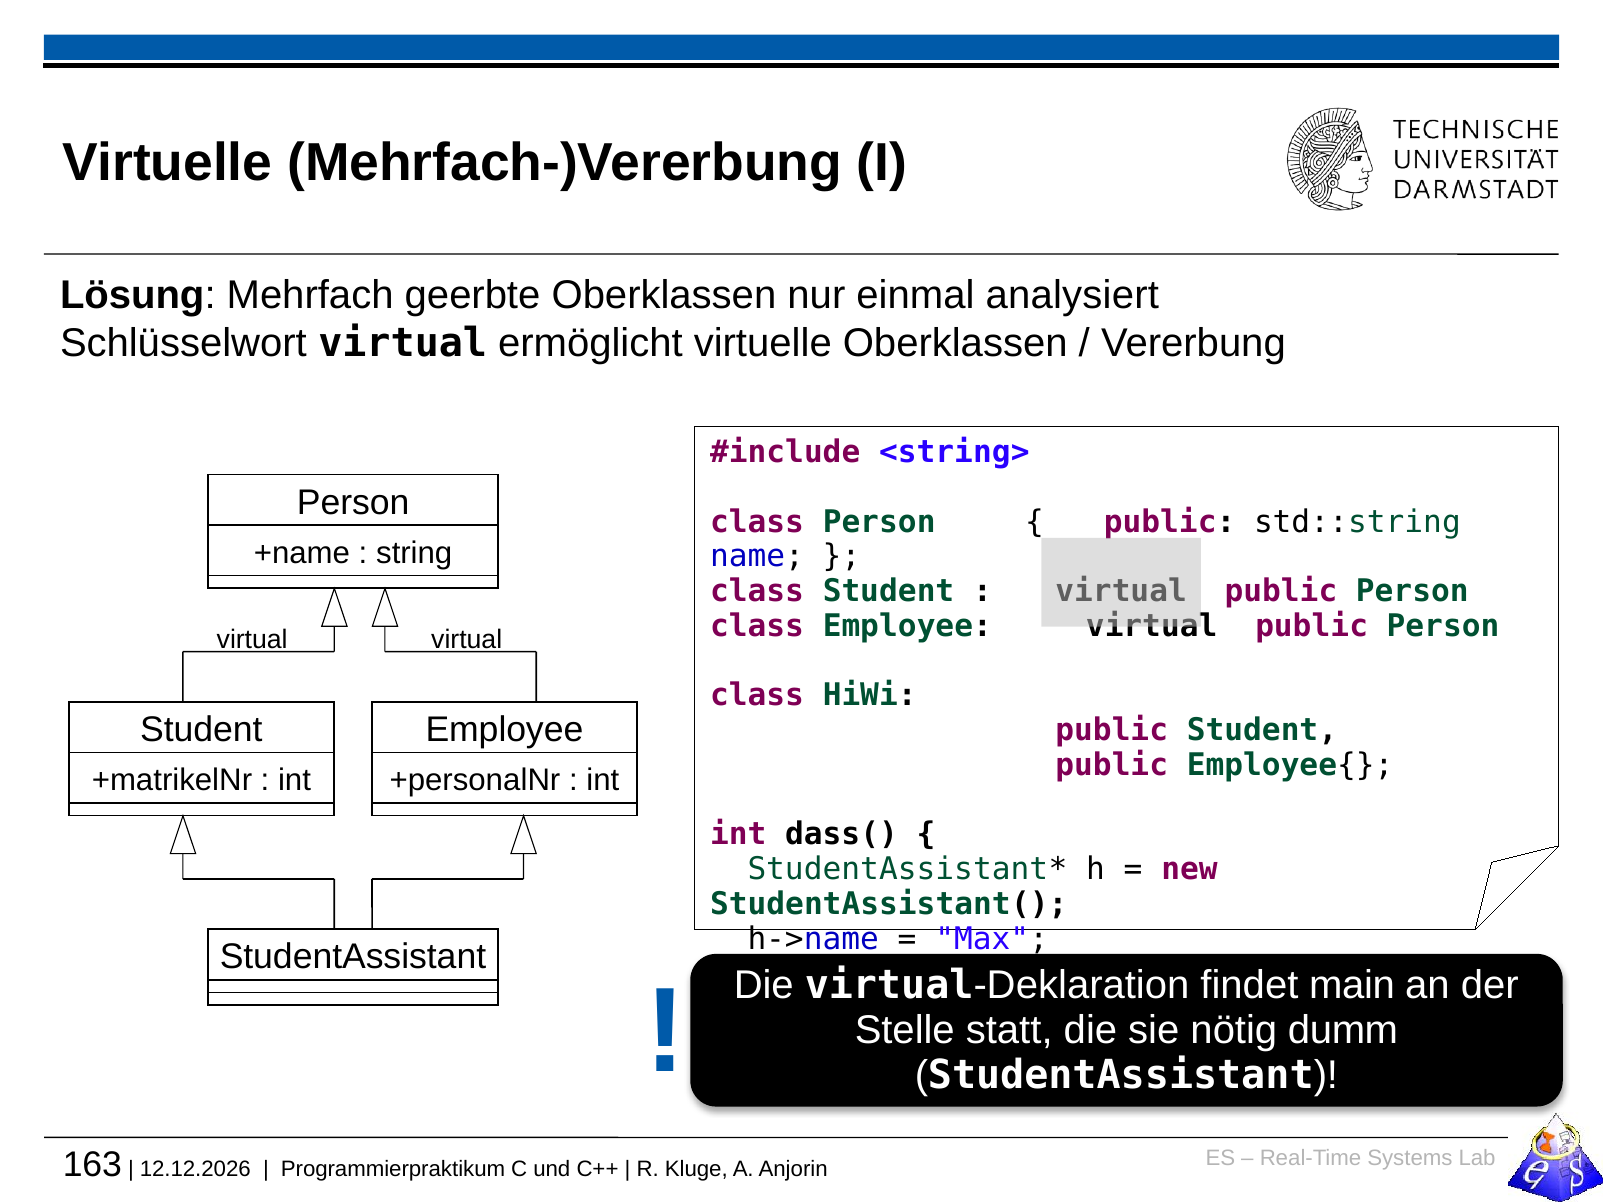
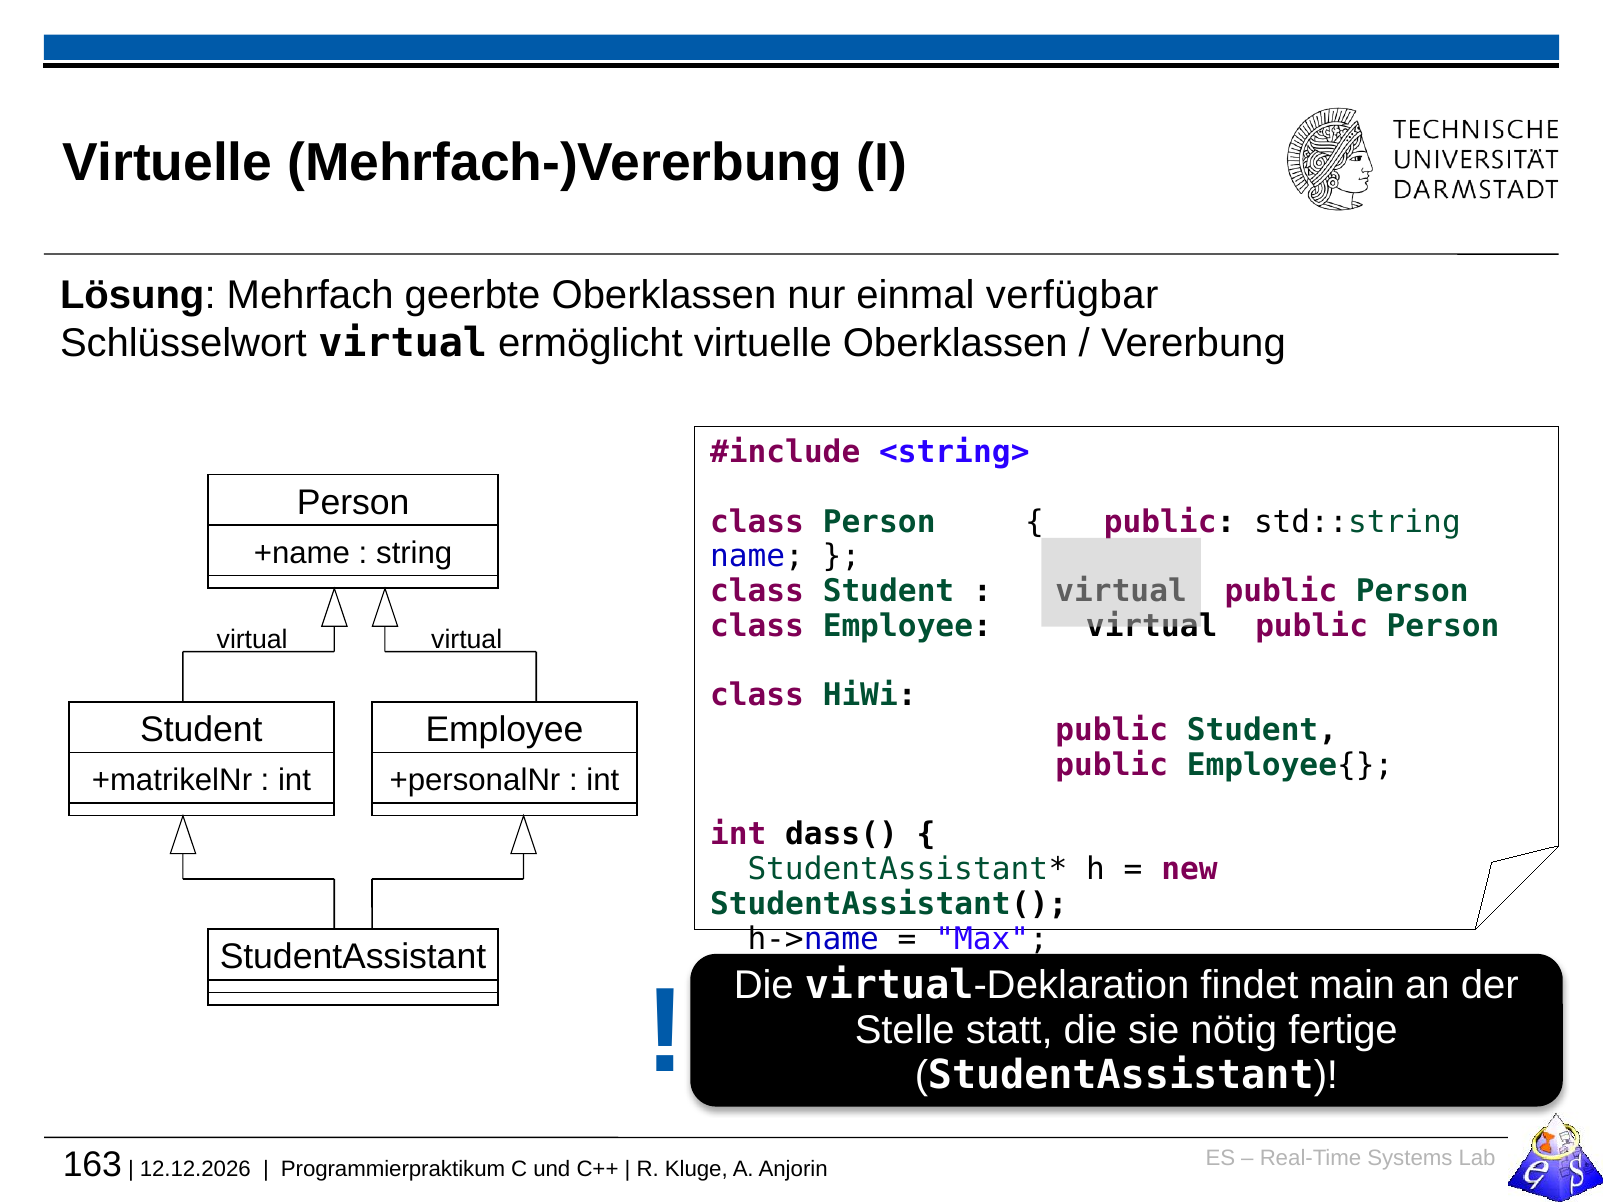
analysiert: analysiert -> verfügbar
dumm: dumm -> fertige
